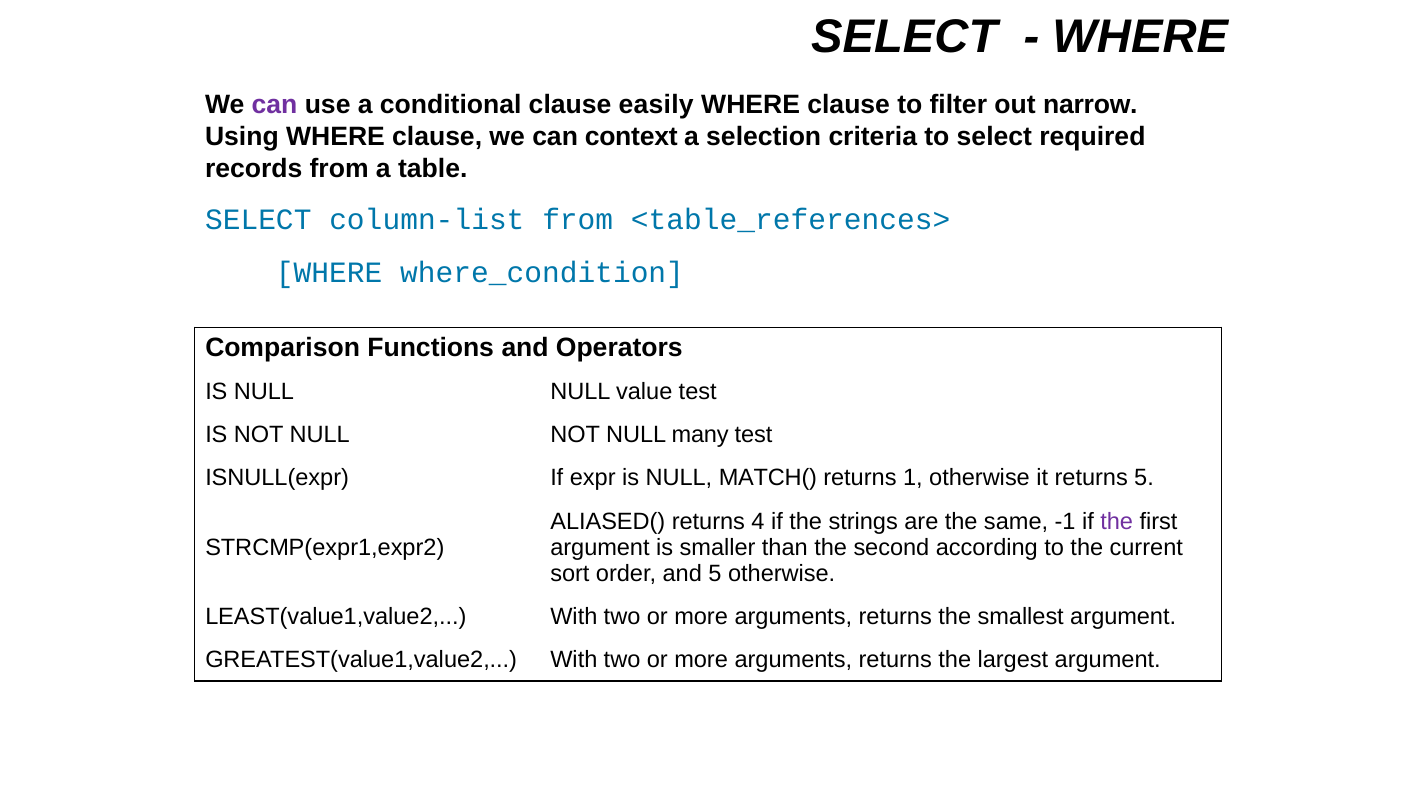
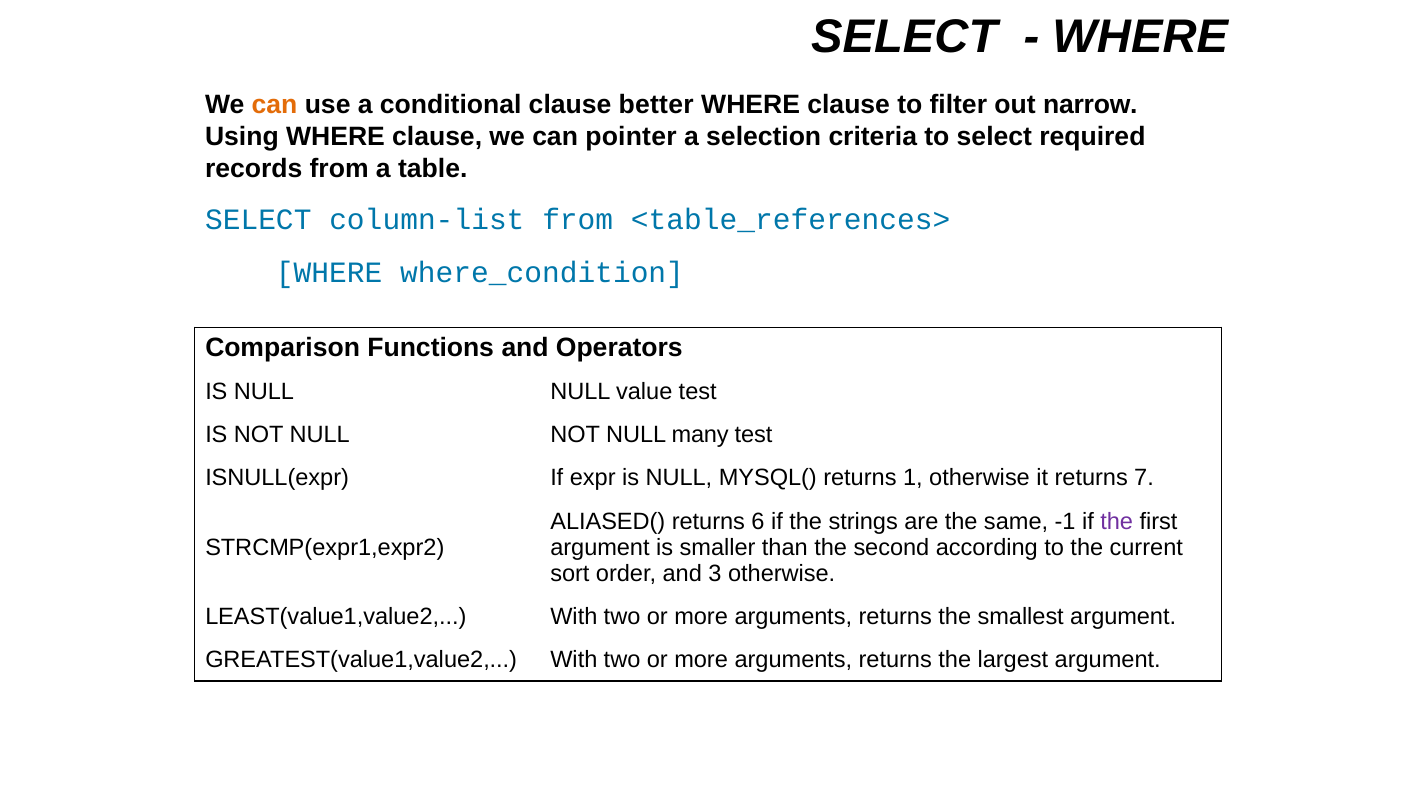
can at (275, 105) colour: purple -> orange
easily: easily -> better
context: context -> pointer
MATCH(: MATCH( -> MYSQL(
returns 5: 5 -> 7
4: 4 -> 6
and 5: 5 -> 3
